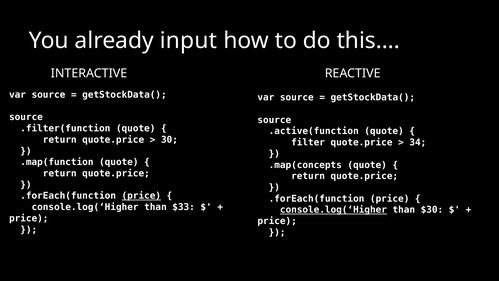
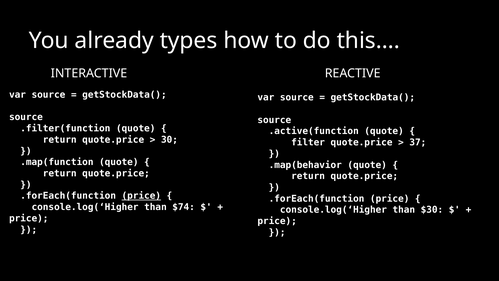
input: input -> types
34: 34 -> 37
.map(concepts: .map(concepts -> .map(behavior
$33: $33 -> $74
console.log(‘Higher at (333, 210) underline: present -> none
